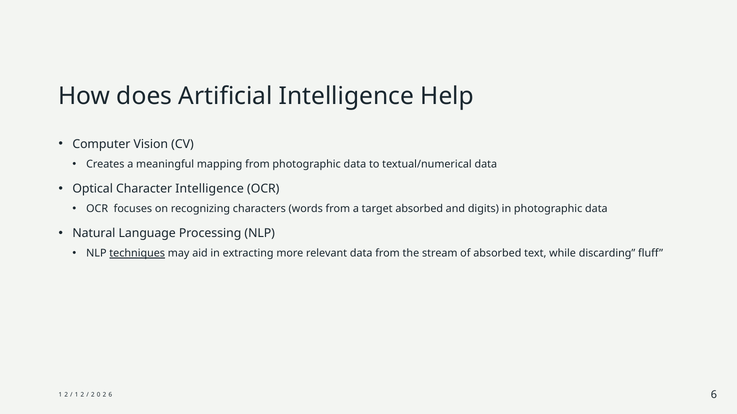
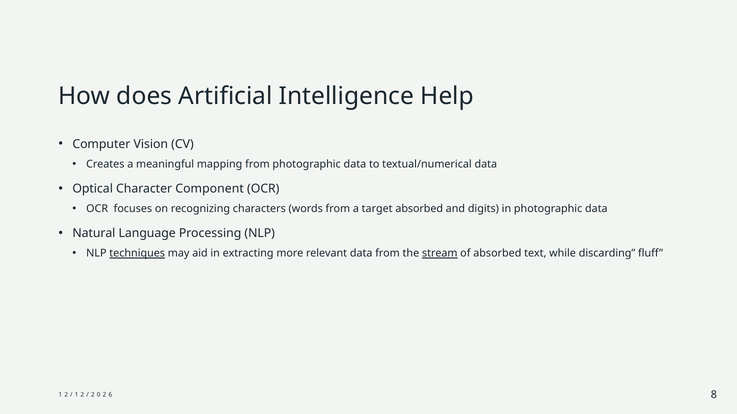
Character Intelligence: Intelligence -> Component
stream underline: none -> present
6 at (714, 395): 6 -> 8
